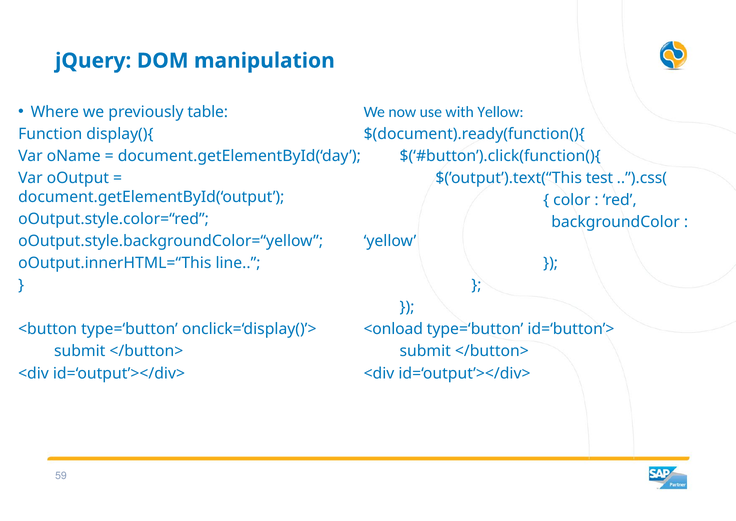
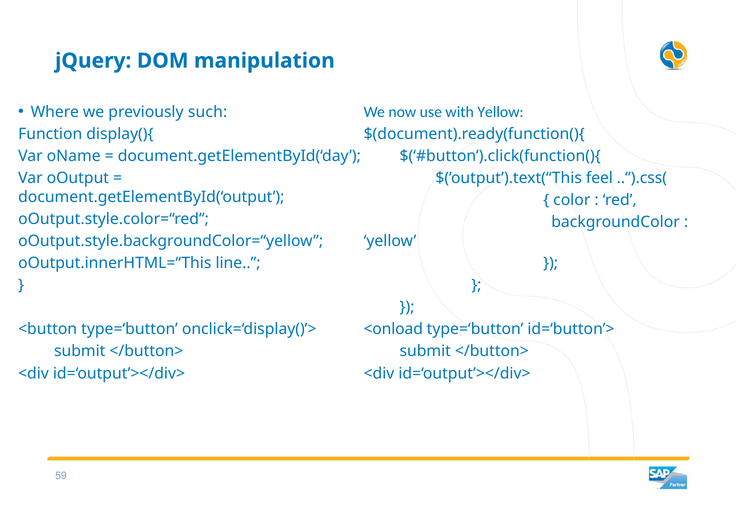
table: table -> such
test: test -> feel
